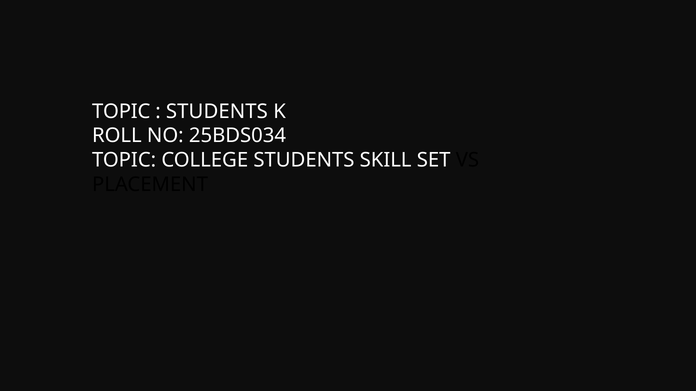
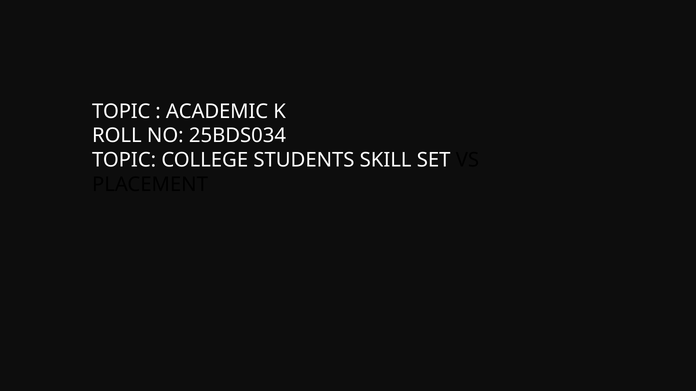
STUDENTS at (217, 112): STUDENTS -> ACADEMIC
